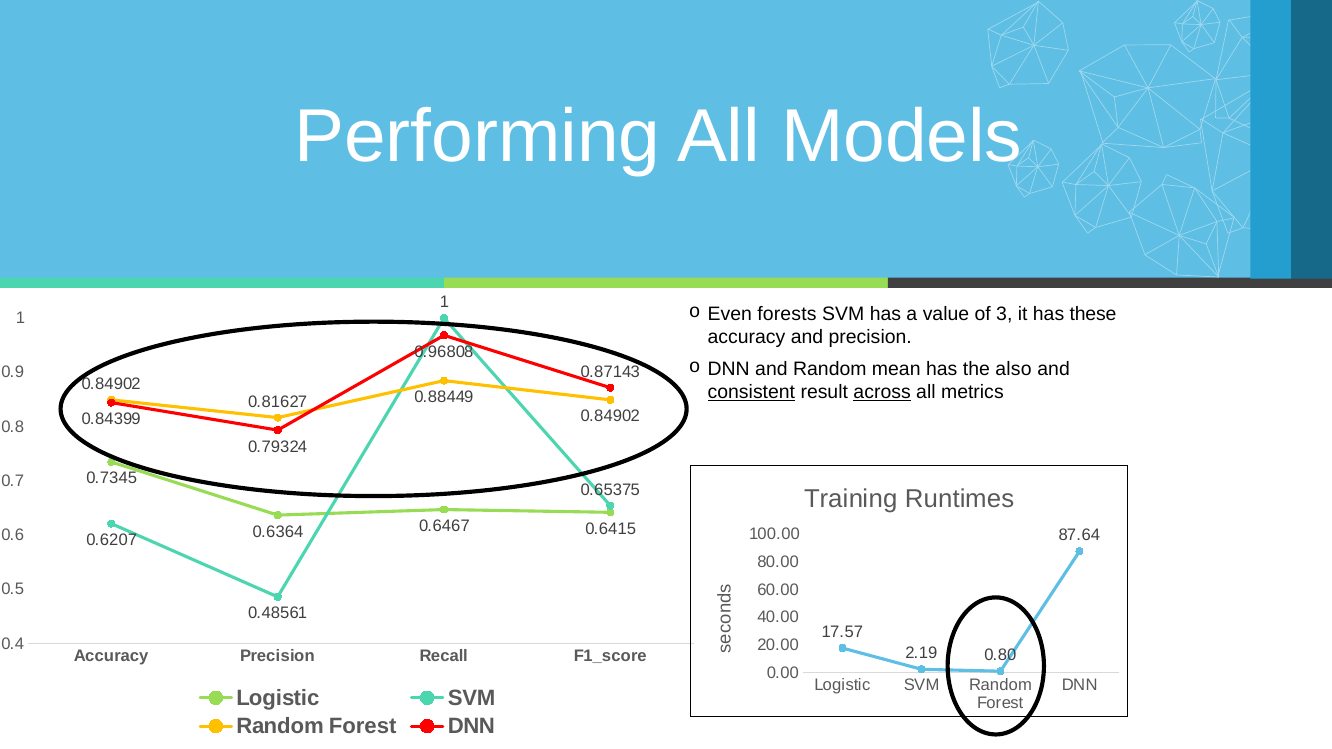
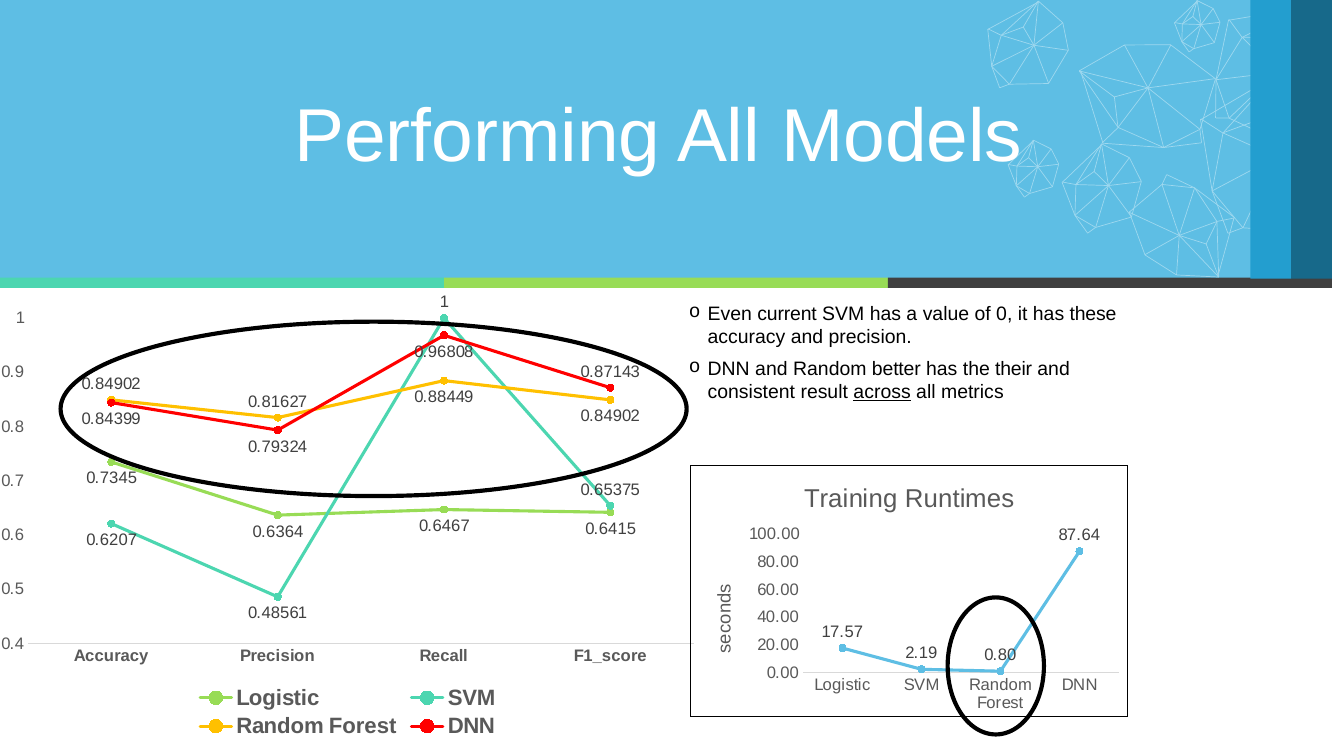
forests: forests -> current
3: 3 -> 0
mean: mean -> better
also: also -> their
consistent underline: present -> none
